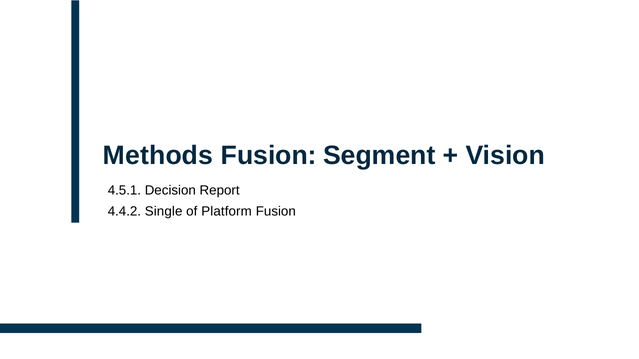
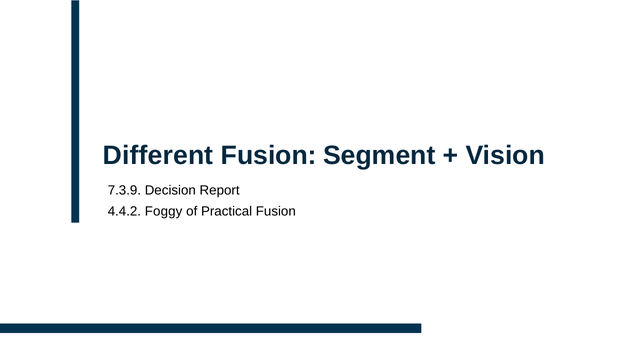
Methods: Methods -> Different
4.5.1: 4.5.1 -> 7.3.9
Single: Single -> Foggy
Platform: Platform -> Practical
